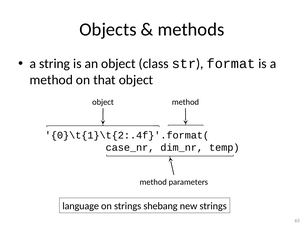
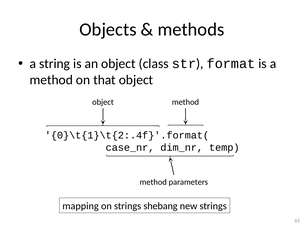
language: language -> mapping
